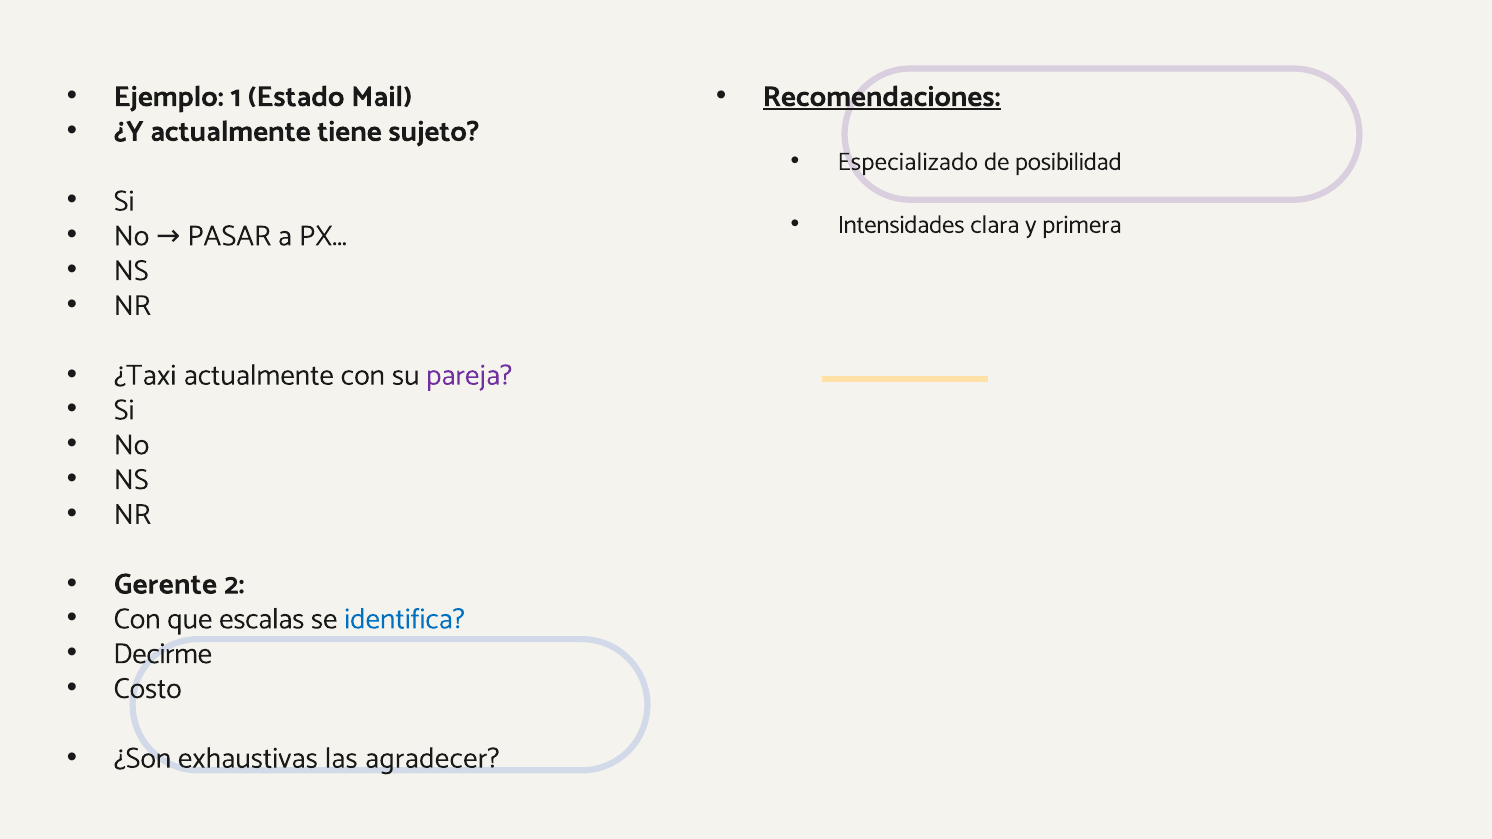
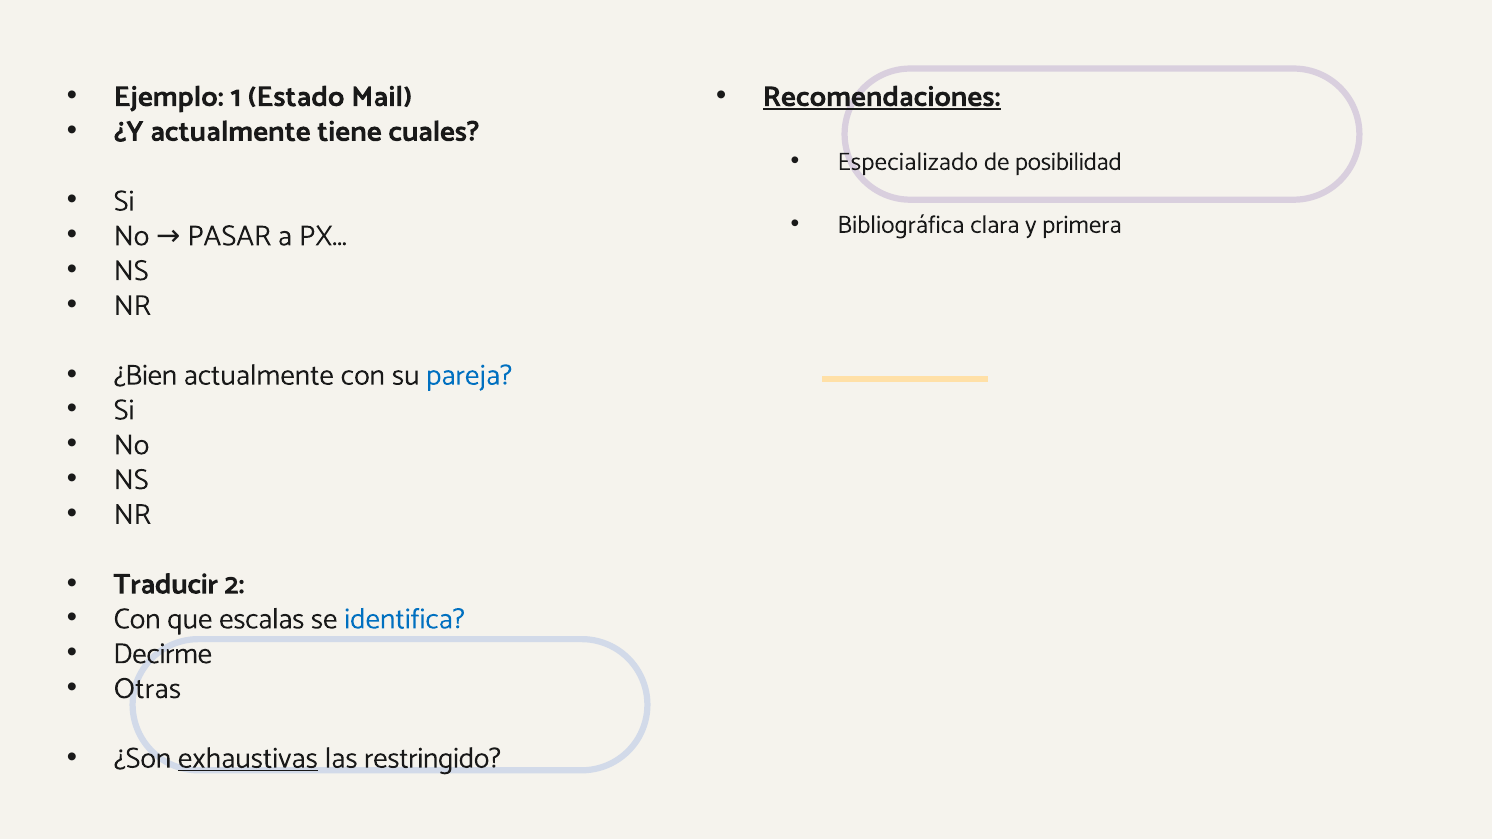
sujeto: sujeto -> cuales
Intensidades: Intensidades -> Bibliográfica
¿Taxi: ¿Taxi -> ¿Bien
pareja colour: purple -> blue
Gerente: Gerente -> Traducir
Costo: Costo -> Otras
exhaustivas underline: none -> present
agradecer: agradecer -> restringido
